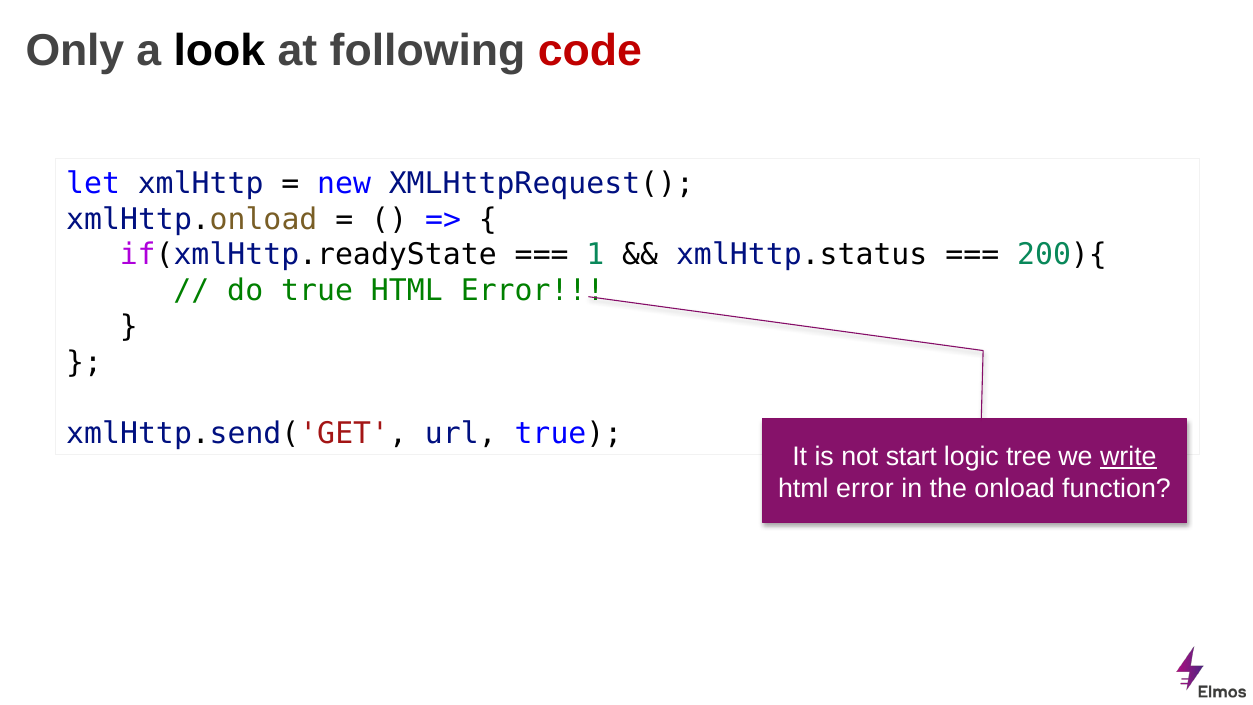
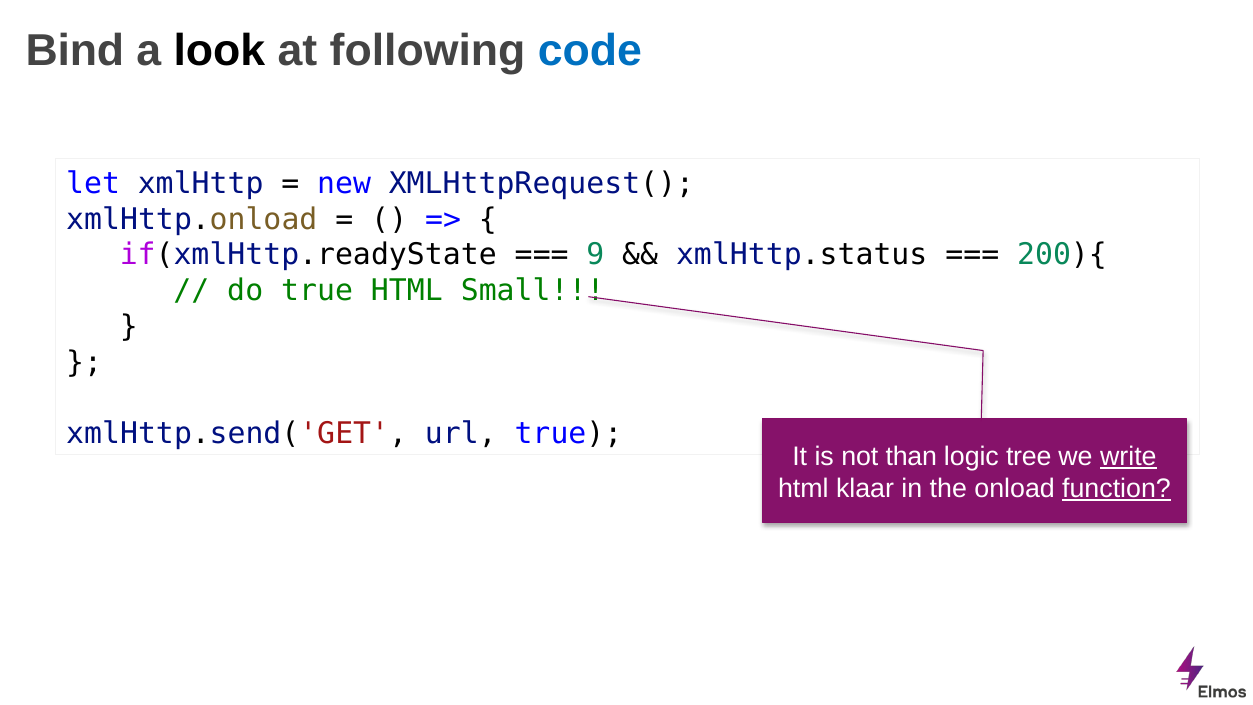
Only: Only -> Bind
code colour: red -> blue
1: 1 -> 9
Error at (533, 291): Error -> Small
start: start -> than
error at (865, 489): error -> klaar
function underline: none -> present
